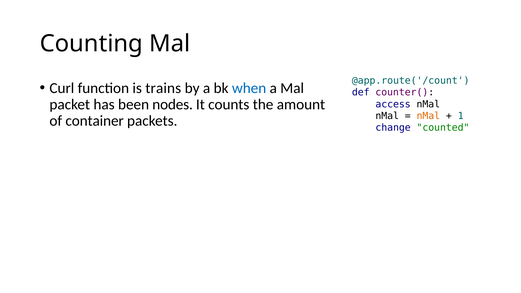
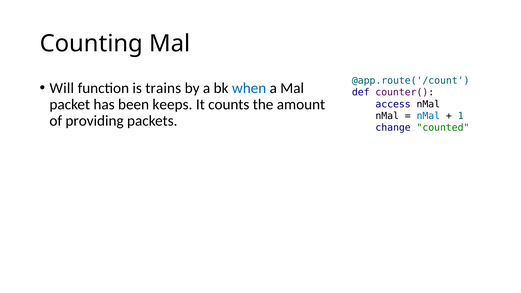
Curl: Curl -> Will
nodes: nodes -> keeps
nMal at (428, 116) colour: orange -> blue
container: container -> providing
